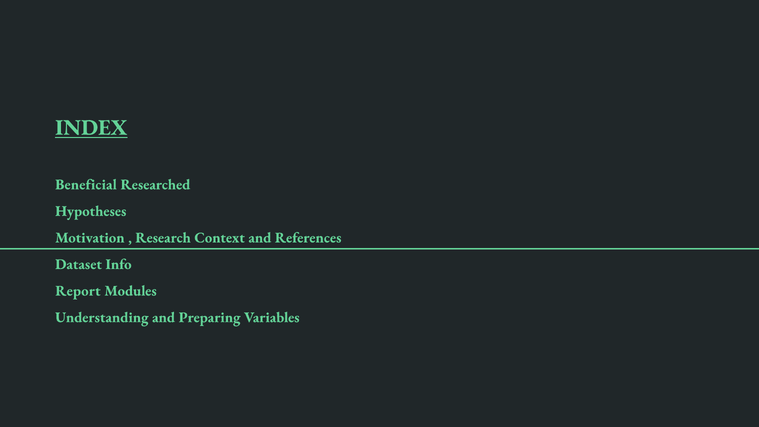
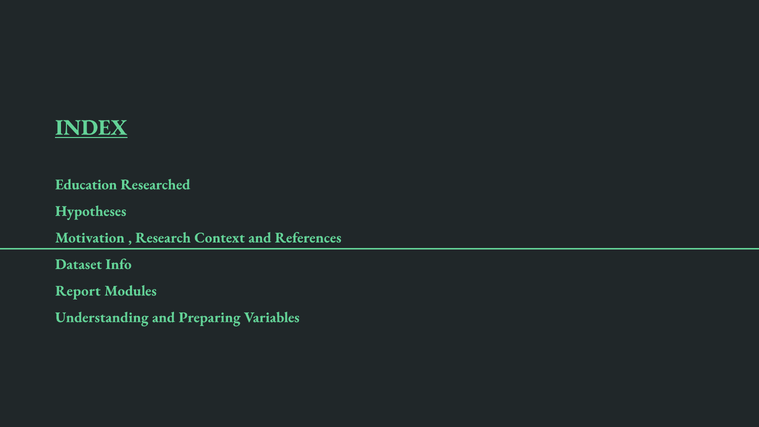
Beneficial: Beneficial -> Education
